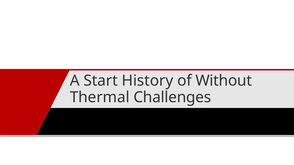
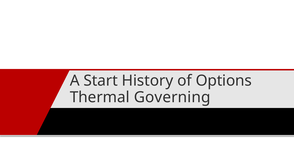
Without: Without -> Options
Challenges: Challenges -> Governing
